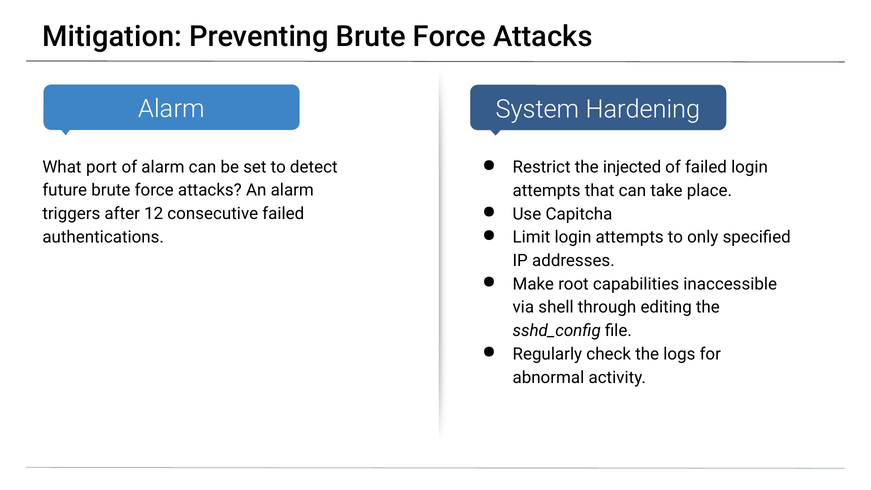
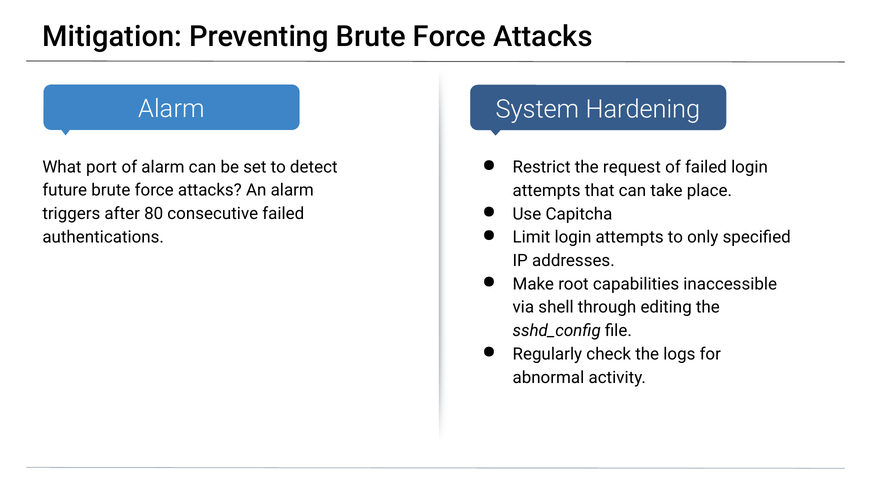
injected: injected -> request
12: 12 -> 80
